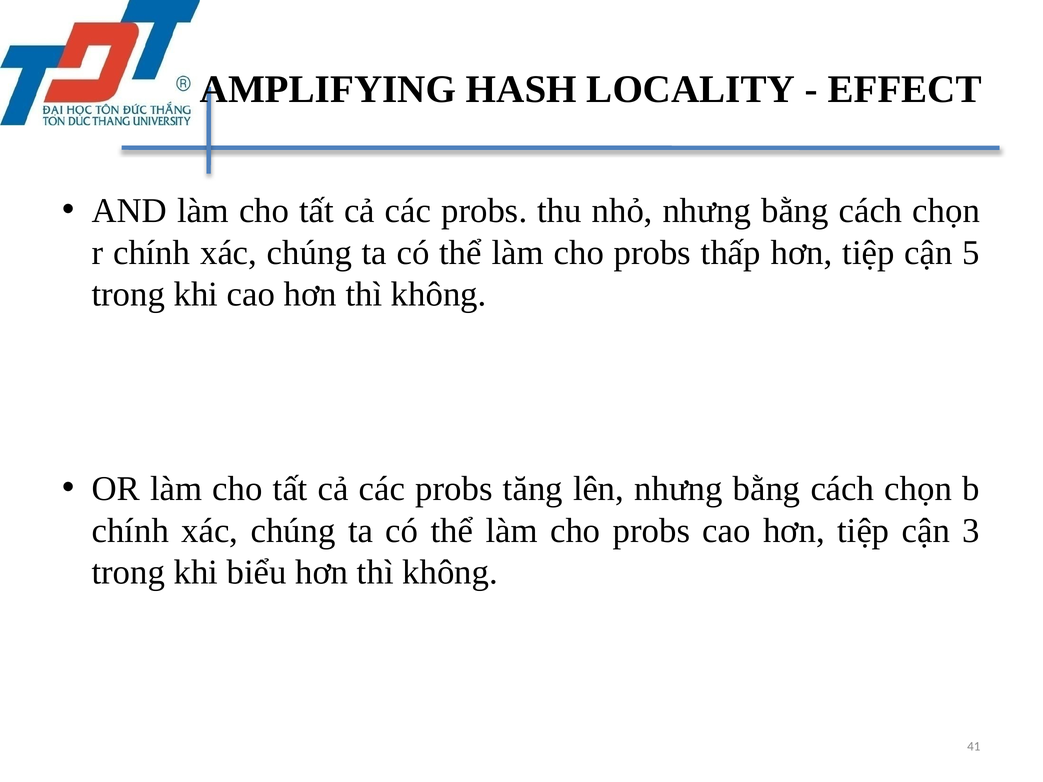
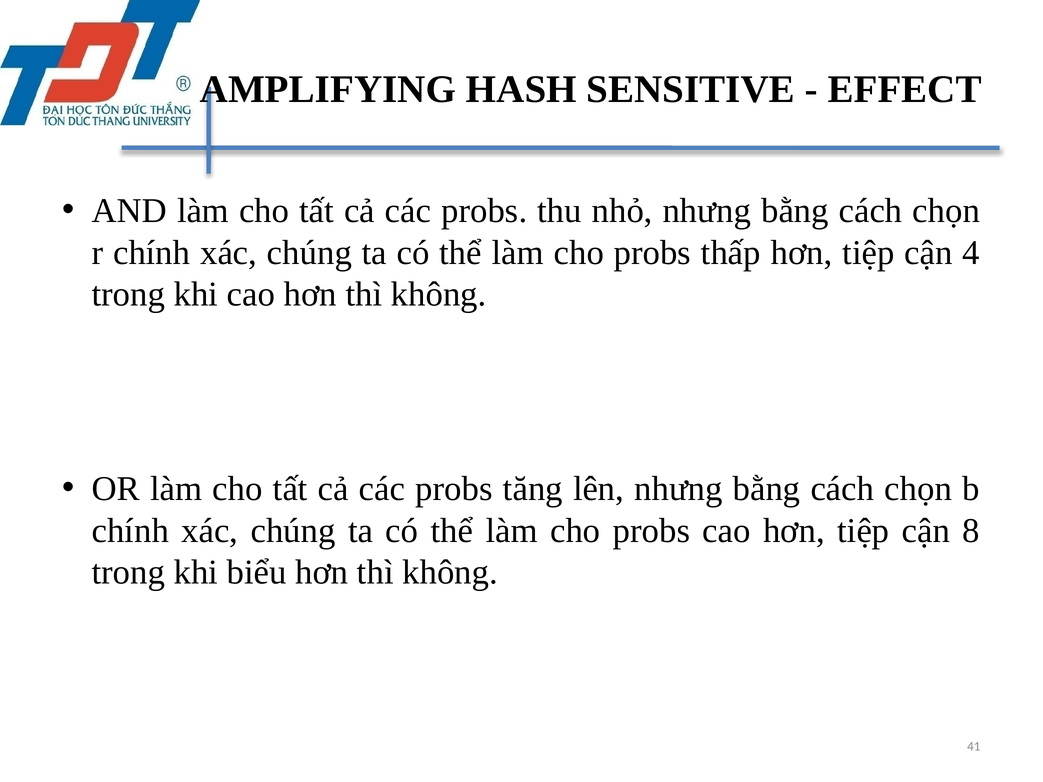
LOCALITY: LOCALITY -> SENSITIVE
5: 5 -> 4
3: 3 -> 8
